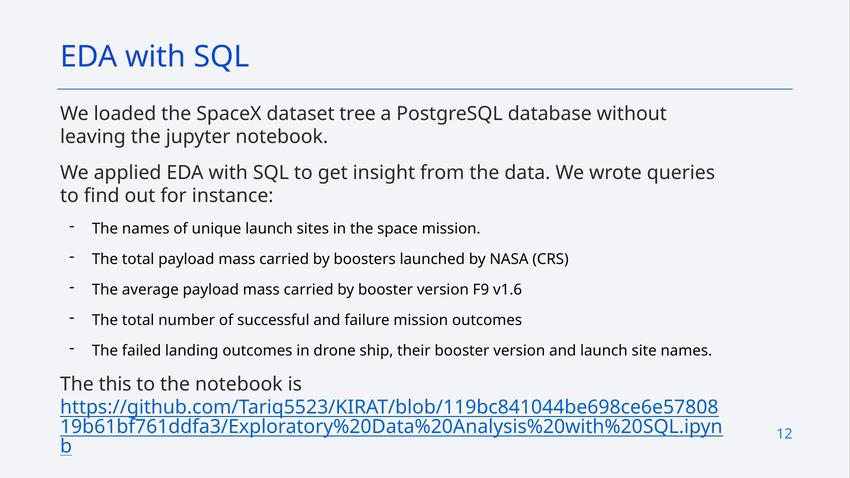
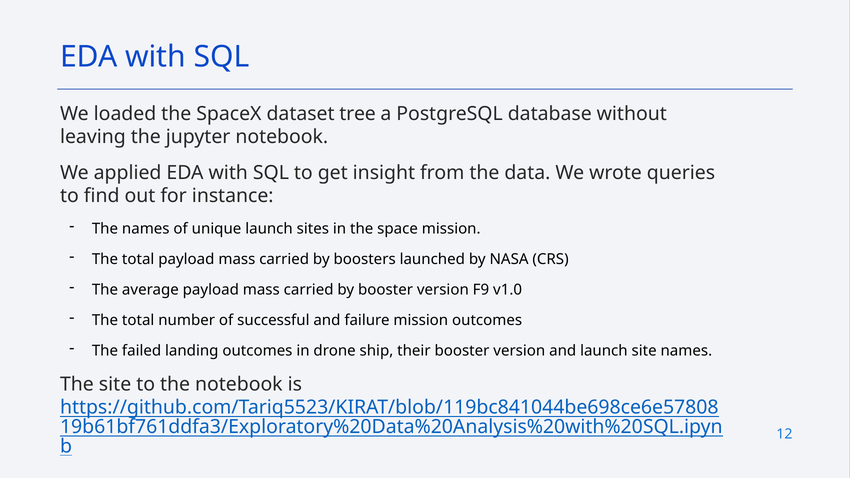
v1.6: v1.6 -> v1.0
The this: this -> site
